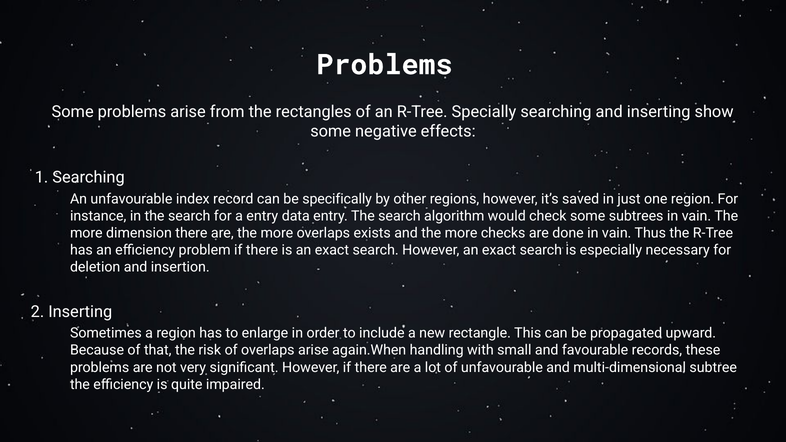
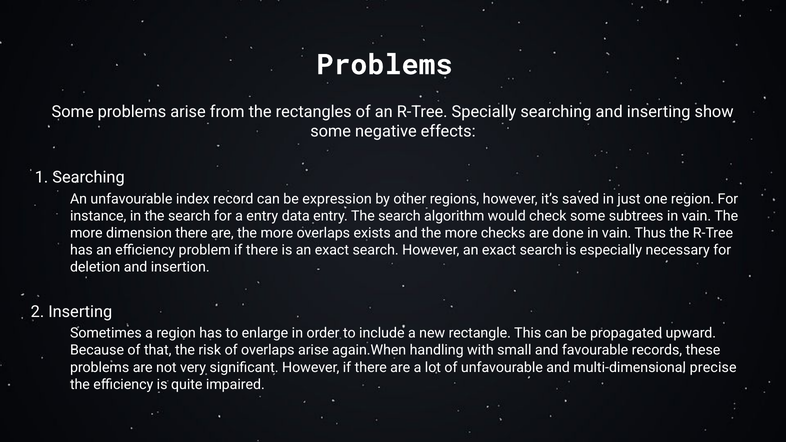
specifically: specifically -> expression
subtree: subtree -> precise
